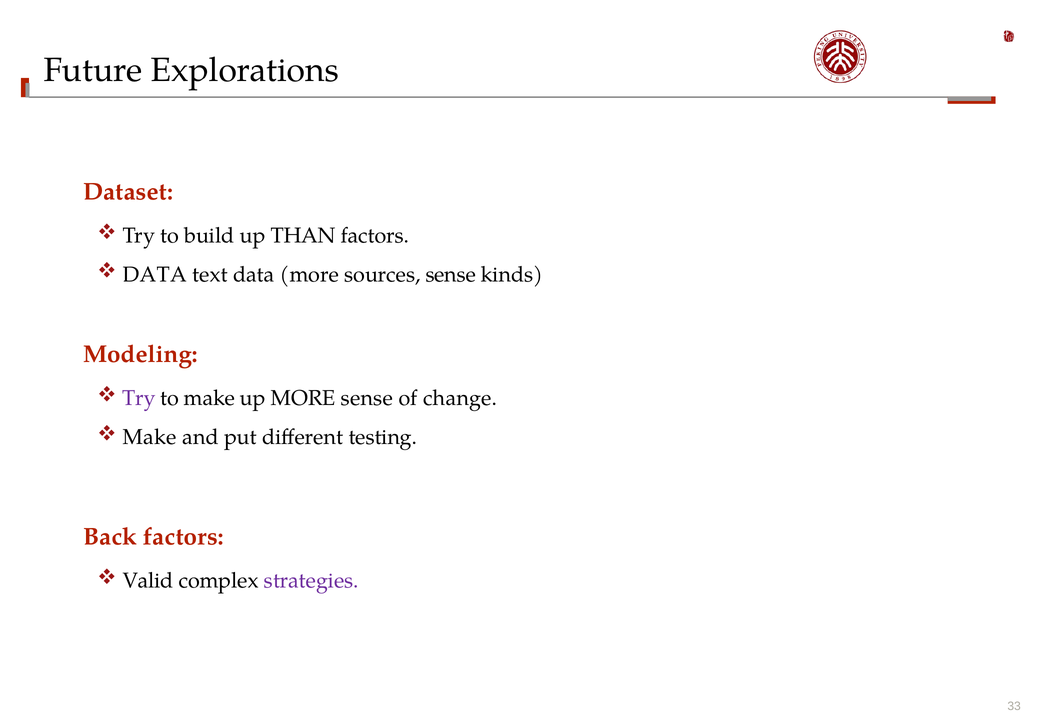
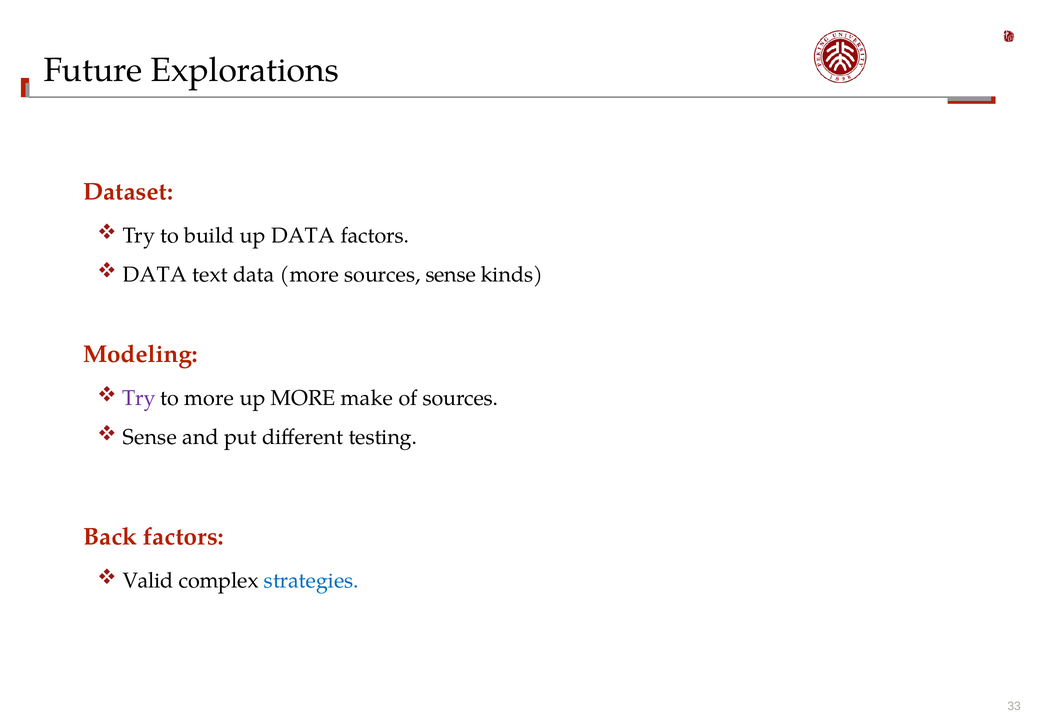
up THAN: THAN -> DATA
to make: make -> more
MORE sense: sense -> make
of change: change -> sources
Make at (150, 437): Make -> Sense
strategies colour: purple -> blue
